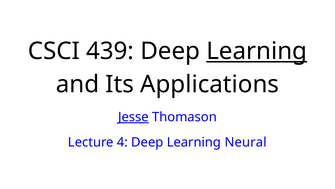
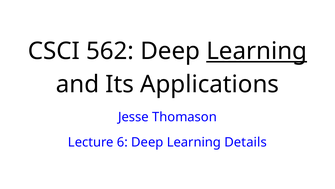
439: 439 -> 562
Jesse underline: present -> none
4: 4 -> 6
Neural: Neural -> Details
